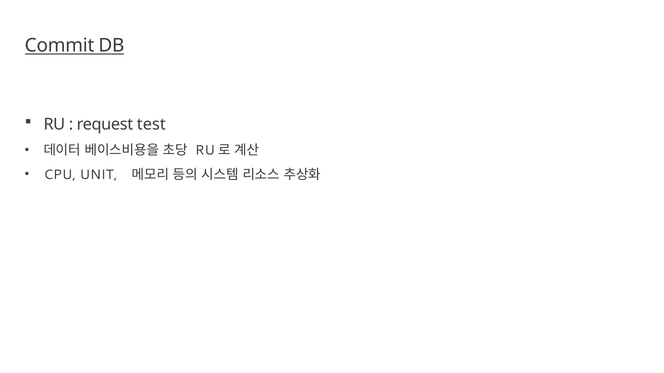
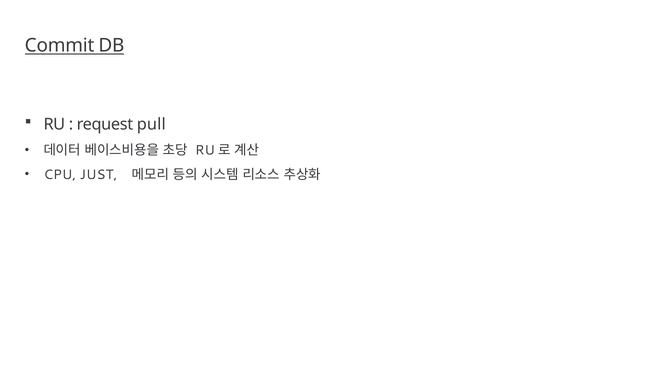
test: test -> pull
UNIT: UNIT -> JUST
